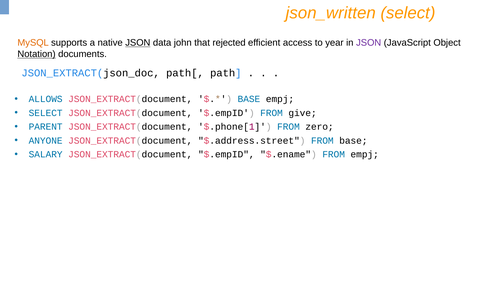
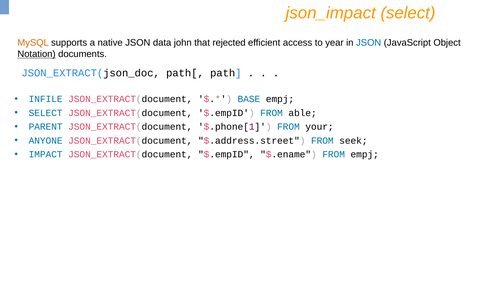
json_written: json_written -> json_impact
JSON at (138, 43) underline: present -> none
JSON at (369, 43) colour: purple -> blue
ALLOWS: ALLOWS -> INFILE
give: give -> able
zero: zero -> your
FROM base: base -> seek
SALARY: SALARY -> IMPACT
